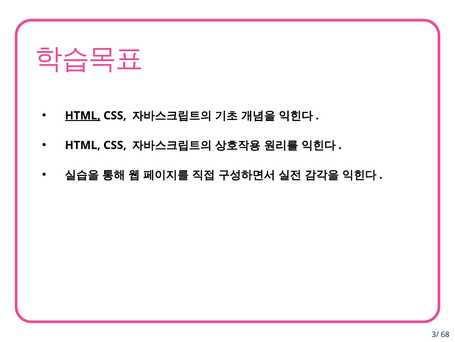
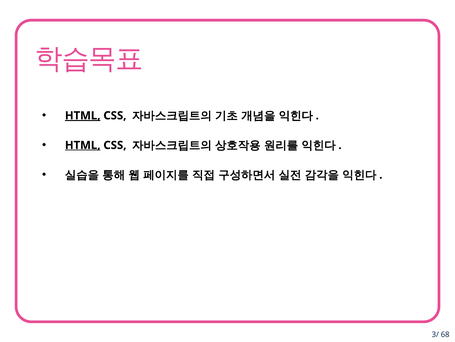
HTML at (83, 145) underline: none -> present
